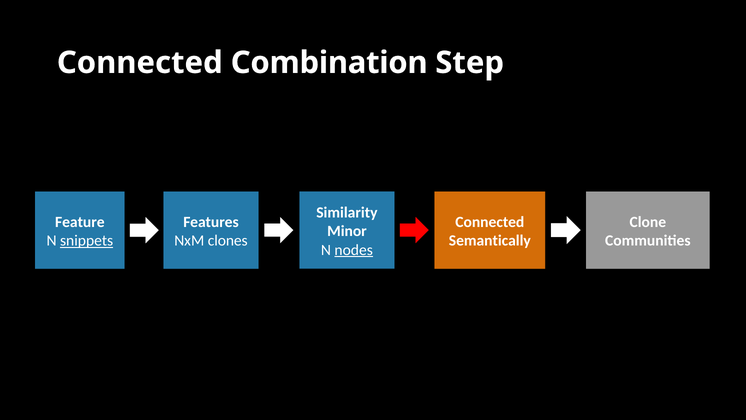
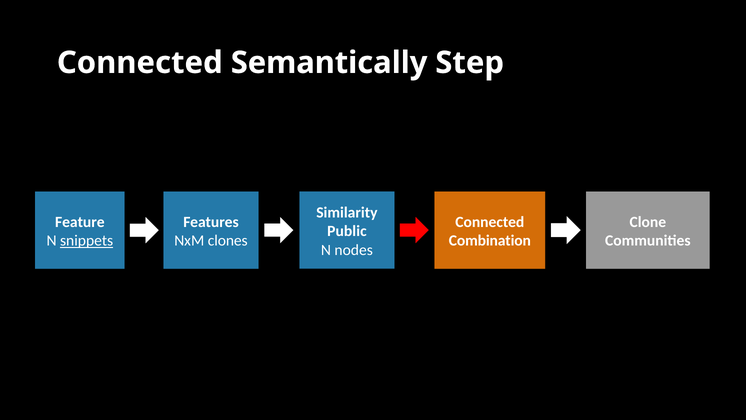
Combination: Combination -> Semantically
Minor: Minor -> Public
Semantically: Semantically -> Combination
nodes underline: present -> none
